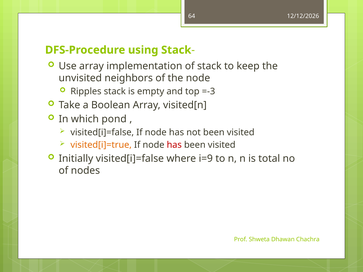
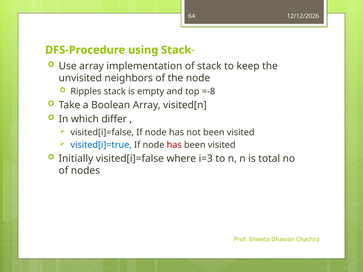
=-3: =-3 -> =-8
pond: pond -> differ
visited[i]=true colour: orange -> blue
i=9: i=9 -> i=3
